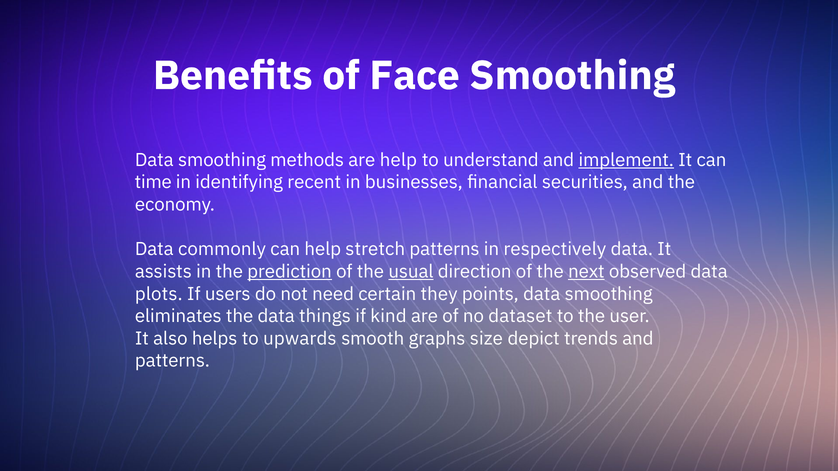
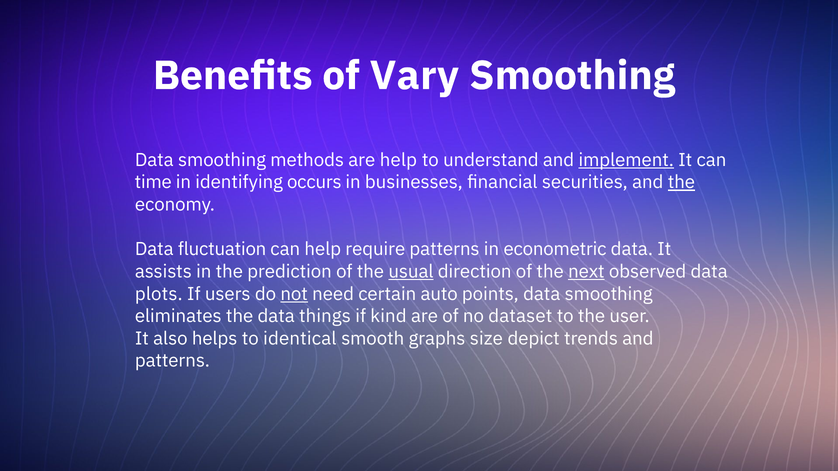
Face: Face -> Vary
recent: recent -> occurs
the at (681, 182) underline: none -> present
commonly: commonly -> fluctuation
stretch: stretch -> require
respectively: respectively -> econometric
prediction underline: present -> none
not underline: none -> present
they: they -> auto
upwards: upwards -> identical
